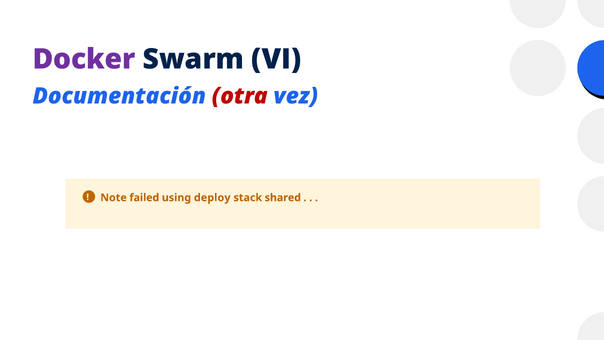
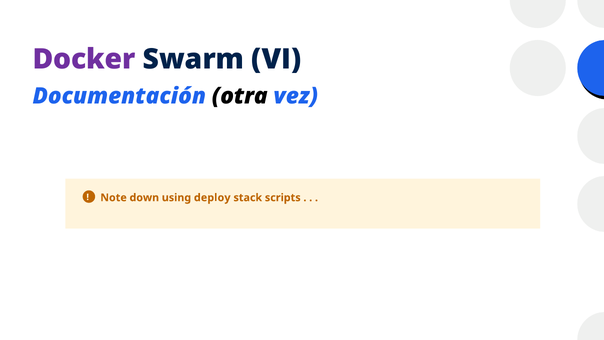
otra colour: red -> black
failed: failed -> down
shared: shared -> scripts
